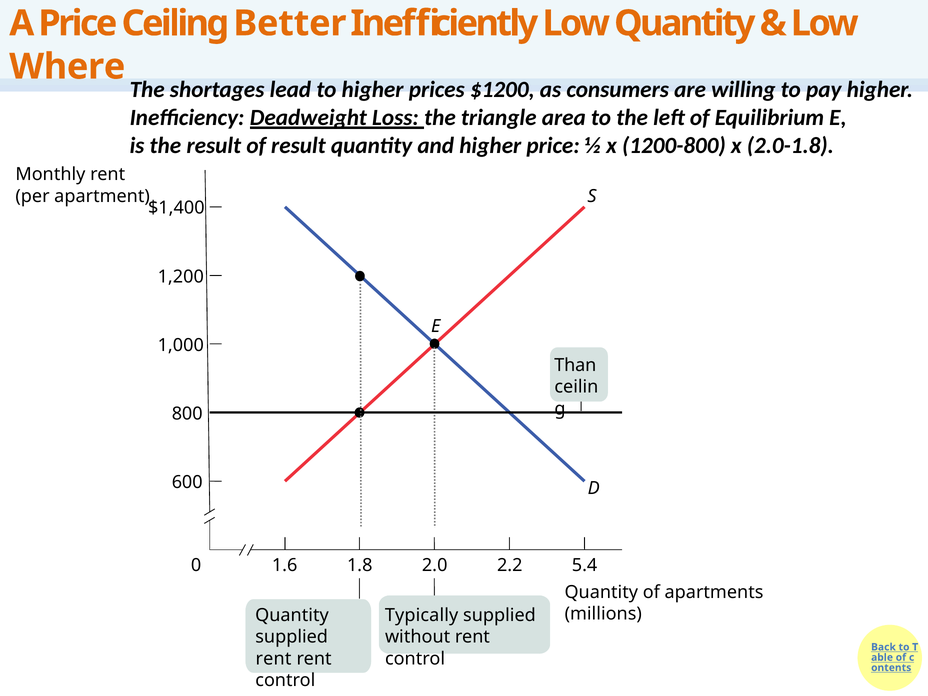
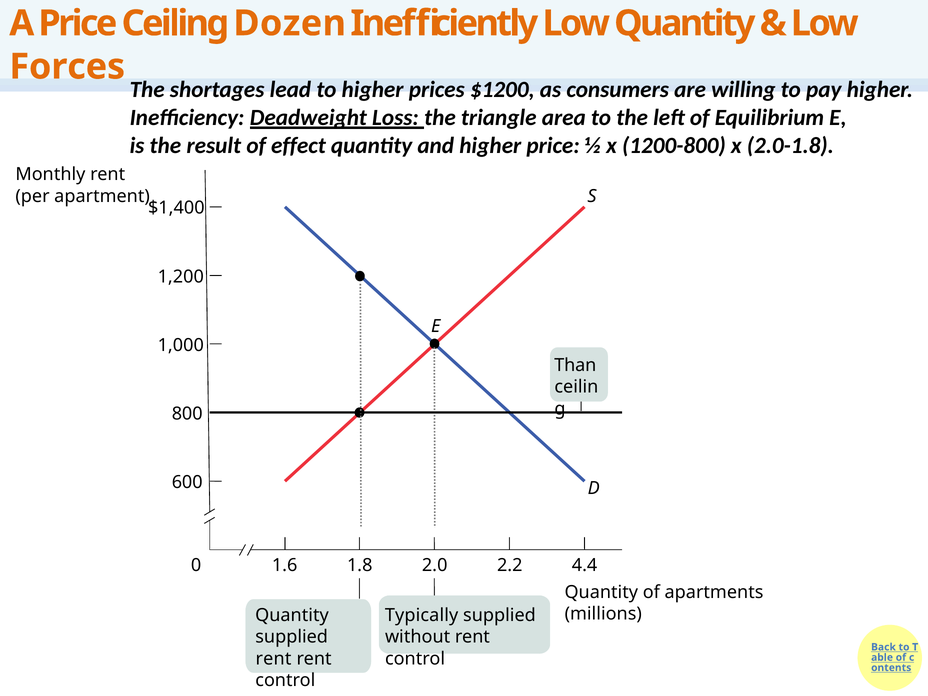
Better: Better -> Dozen
Where: Where -> Forces
of result: result -> effect
5.4: 5.4 -> 4.4
